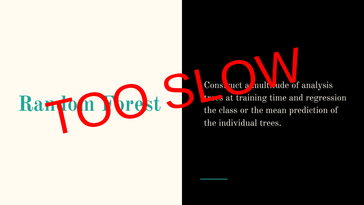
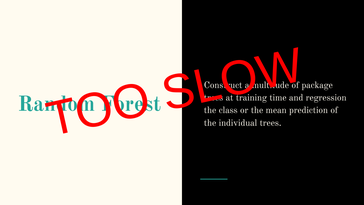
analysis: analysis -> package
